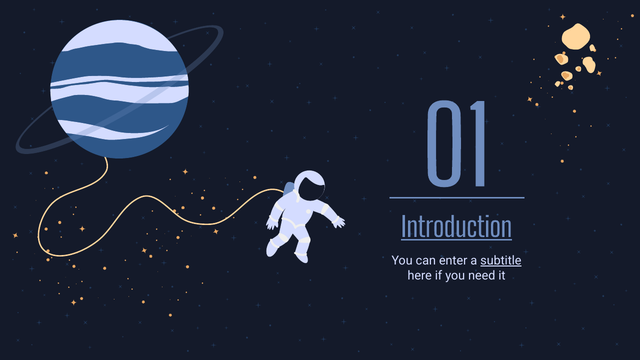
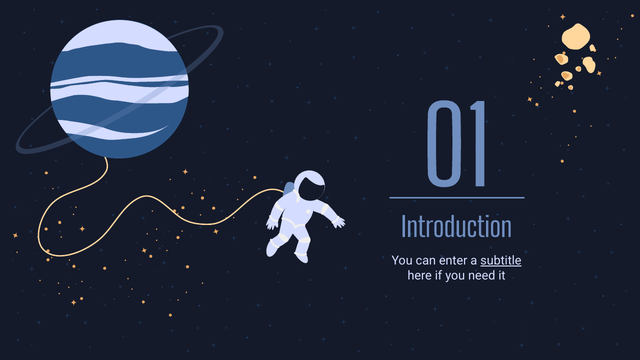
Introduction underline: present -> none
